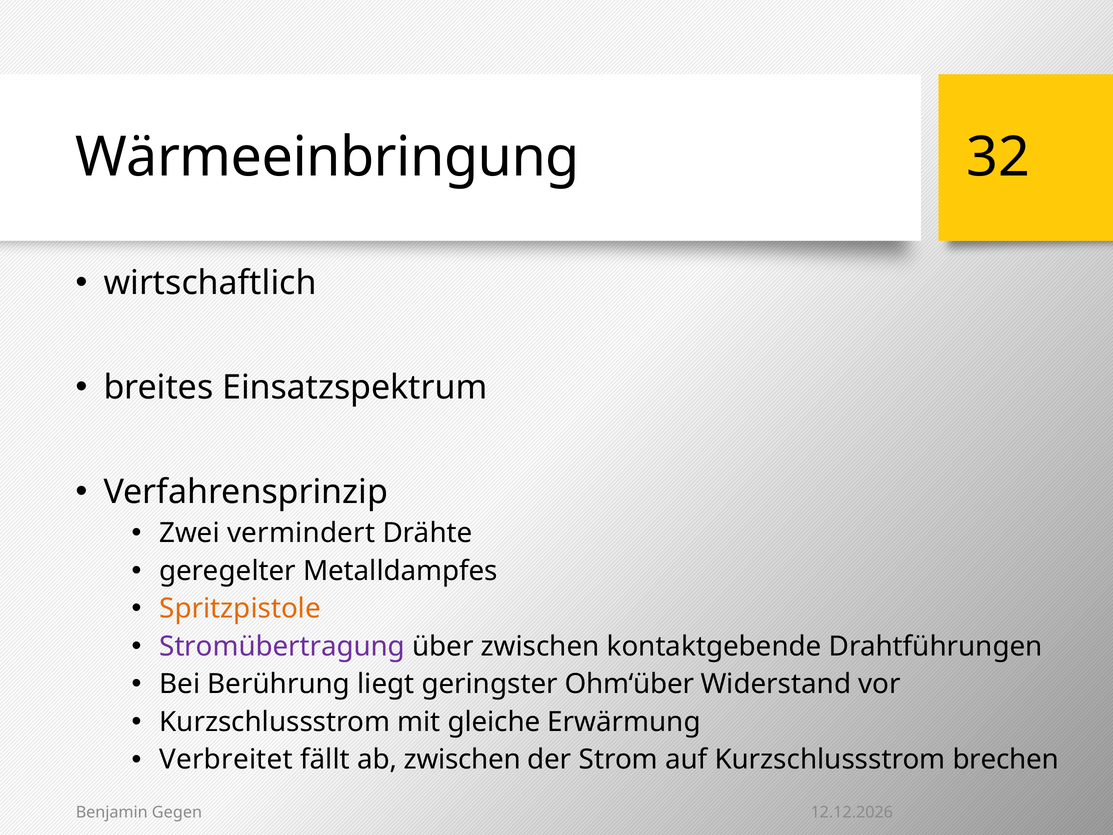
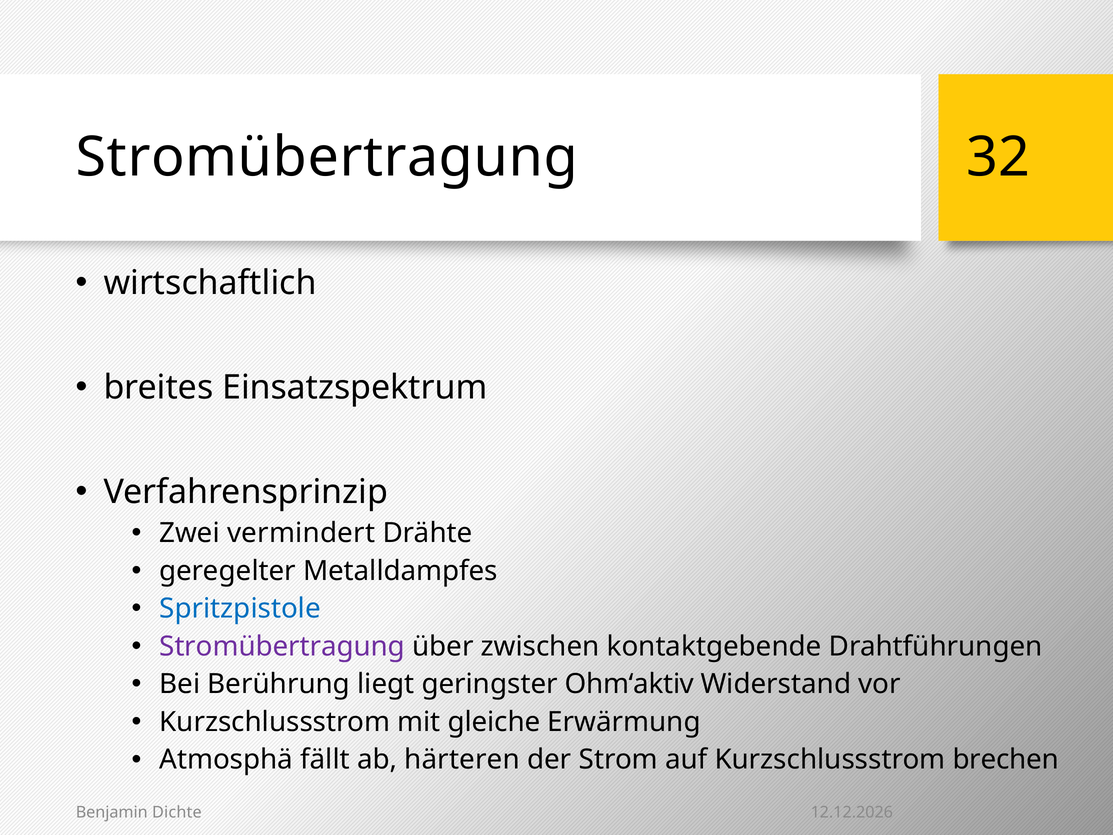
Wärmeeinbringung at (327, 157): Wärmeeinbringung -> Stromübertragung
Spritzpistole colour: orange -> blue
Ohm‘über: Ohm‘über -> Ohm‘aktiv
Verbreitet: Verbreitet -> Atmosphä
ab zwischen: zwischen -> härteren
Gegen: Gegen -> Dichte
